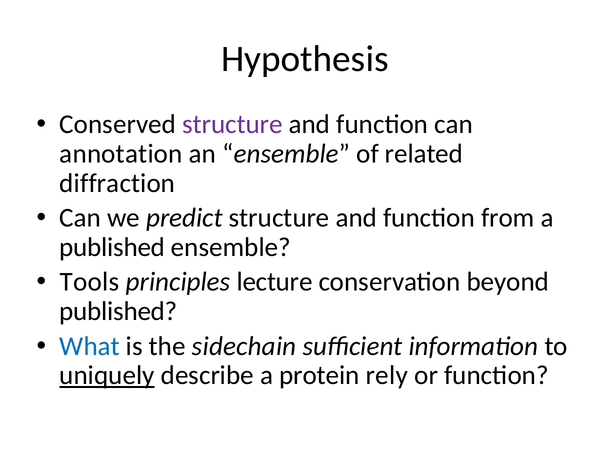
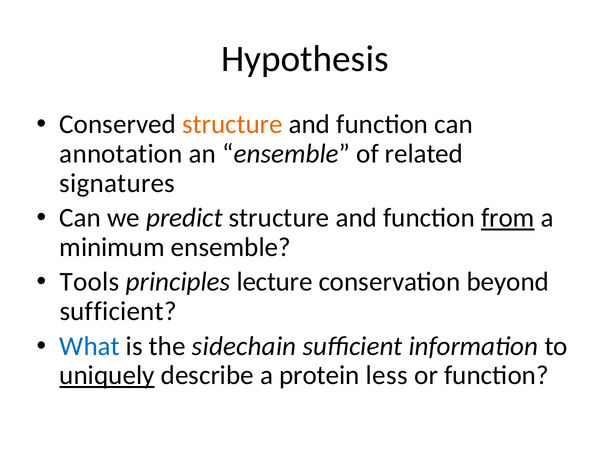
structure at (232, 124) colour: purple -> orange
diffraction: diffraction -> signatures
from underline: none -> present
published at (112, 247): published -> minimum
published at (118, 311): published -> sufficient
rely: rely -> less
